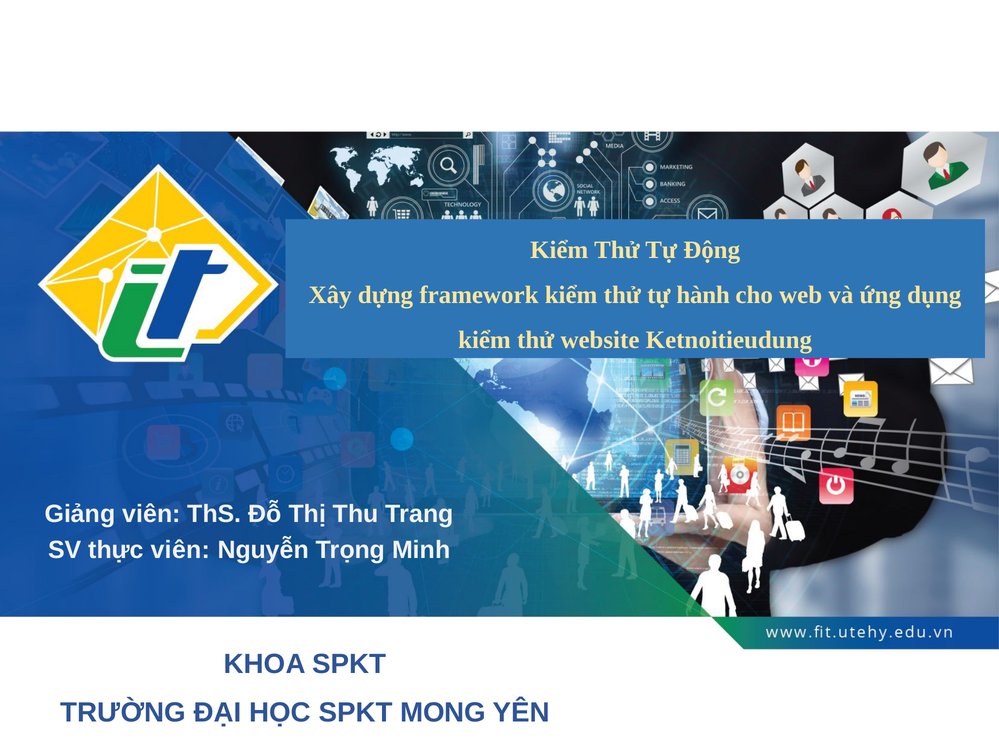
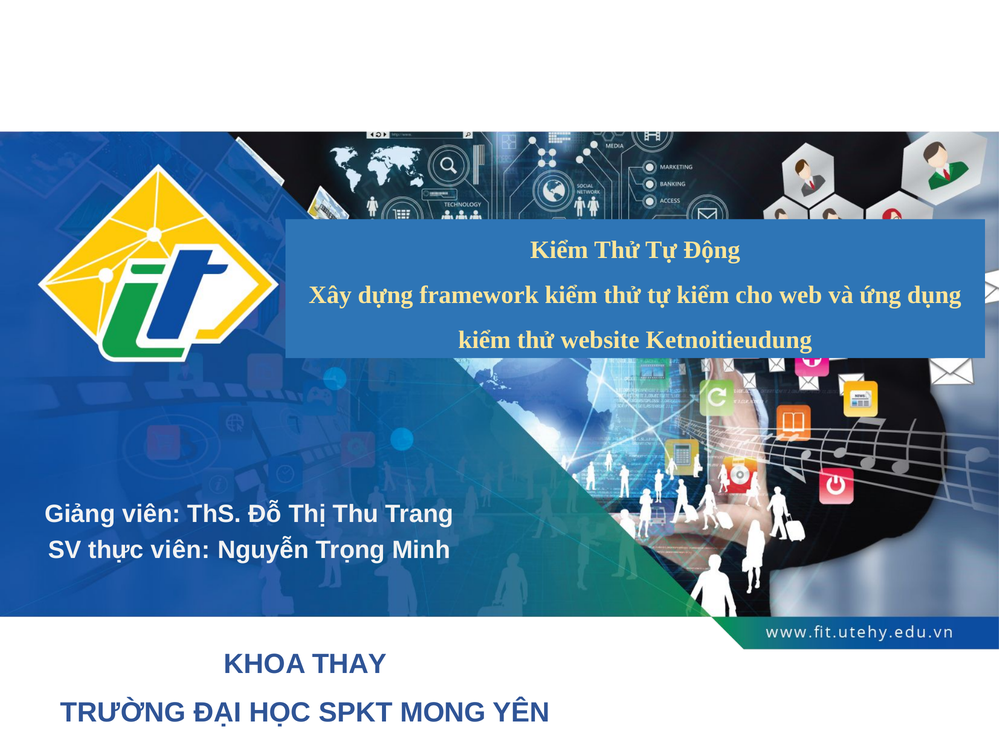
tự hành: hành -> kiểm
KHOA SPKT: SPKT -> THAY
